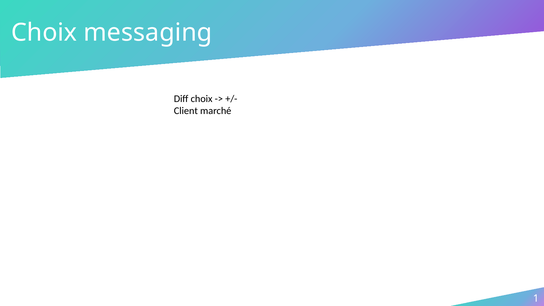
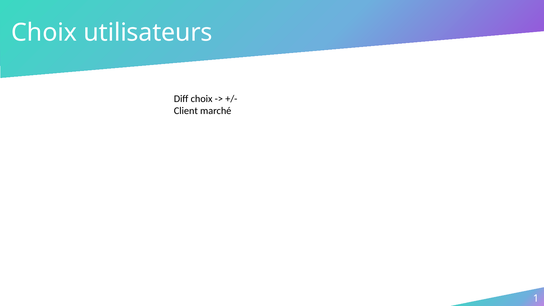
messaging: messaging -> utilisateurs
